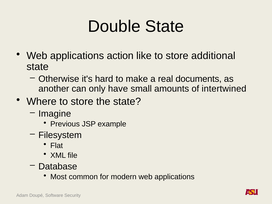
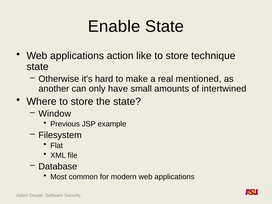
Double: Double -> Enable
additional: additional -> technique
documents: documents -> mentioned
Imagine: Imagine -> Window
